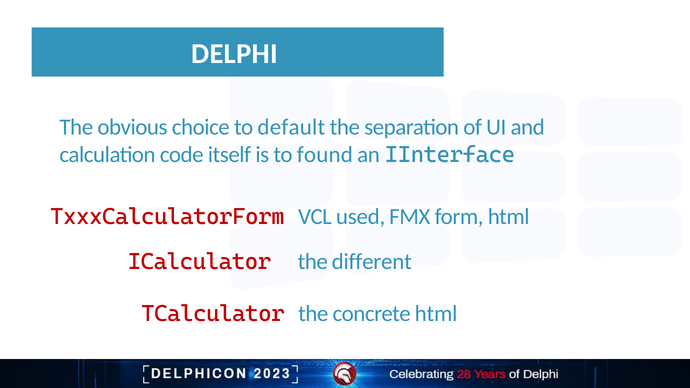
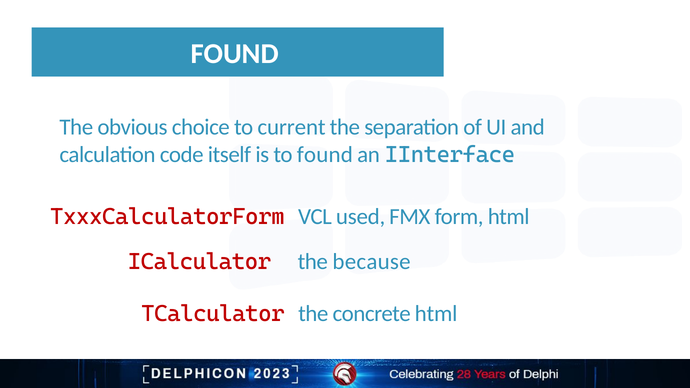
DELPHI at (235, 54): DELPHI -> FOUND
default: default -> current
different: different -> because
